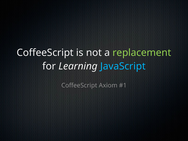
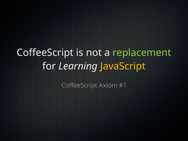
JavaScript colour: light blue -> yellow
